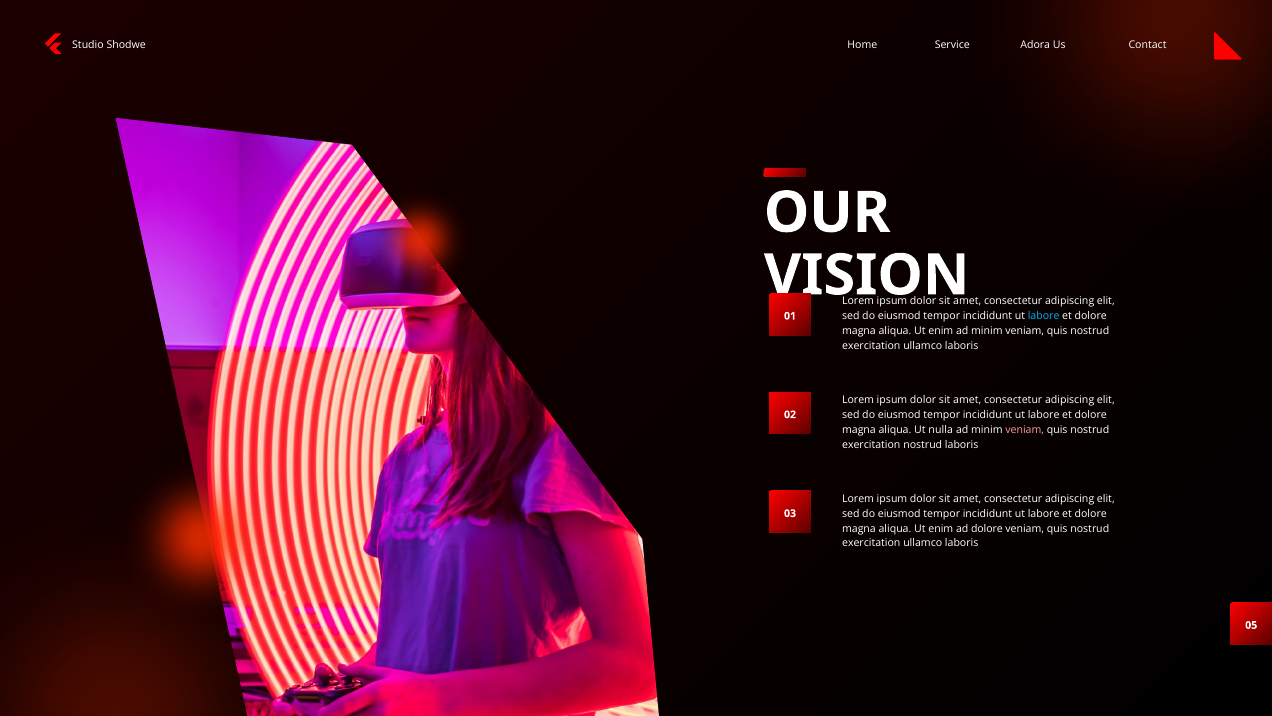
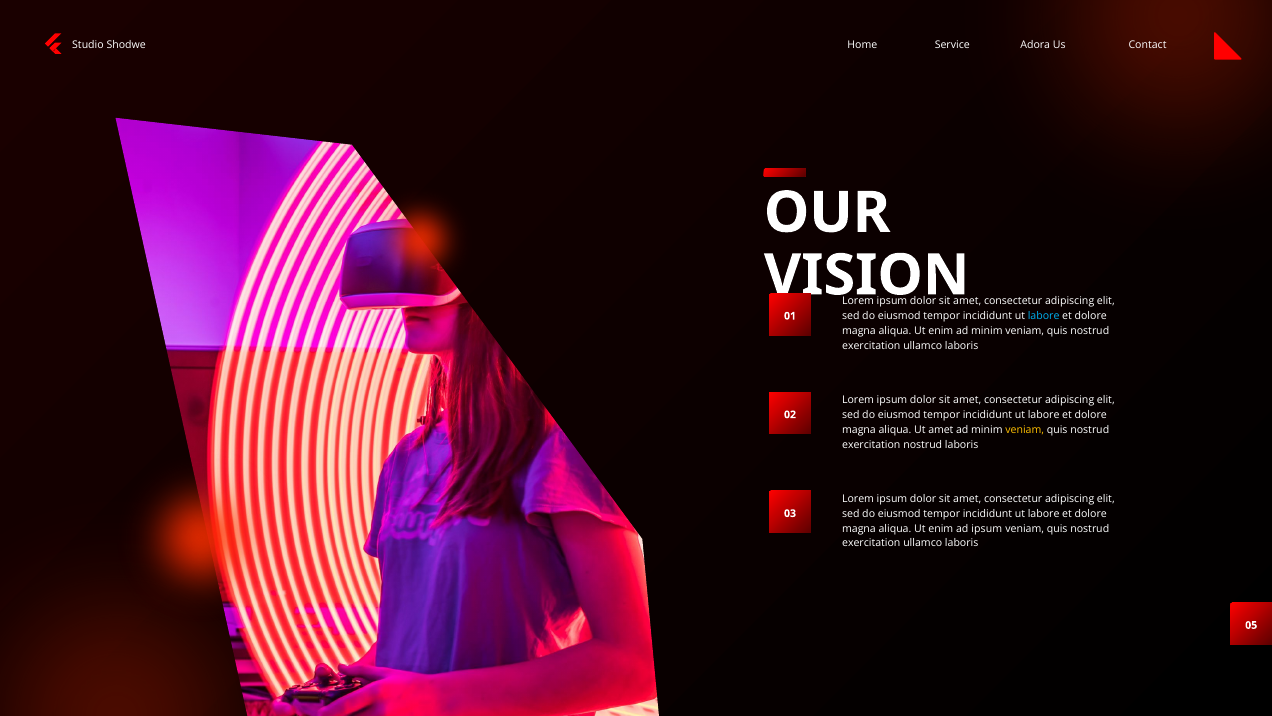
Ut nulla: nulla -> amet
veniam at (1025, 429) colour: pink -> yellow
ad dolore: dolore -> ipsum
